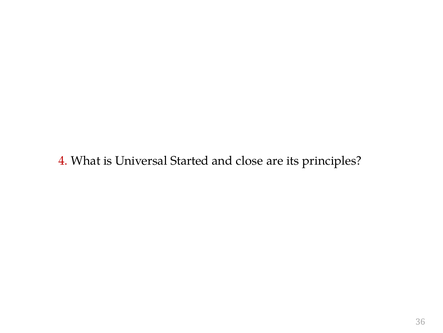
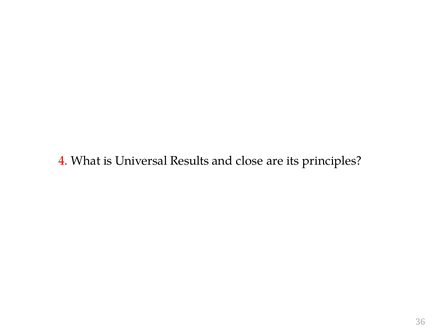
Started: Started -> Results
